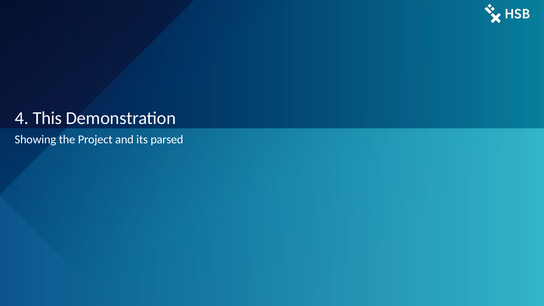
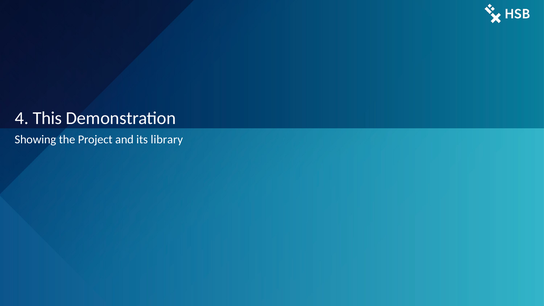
parsed: parsed -> library
